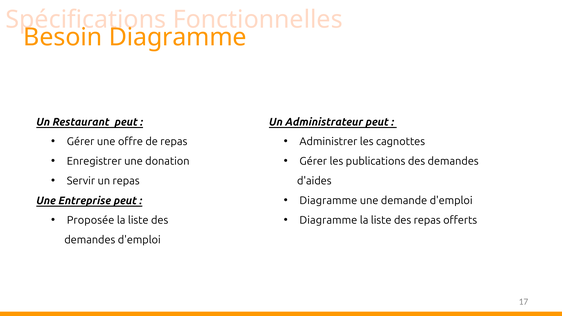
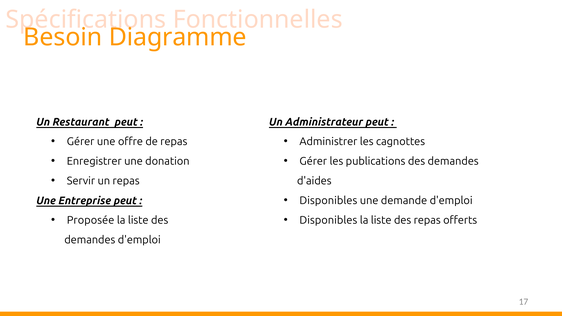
Diagramme at (328, 201): Diagramme -> Disponibles
Diagramme at (328, 220): Diagramme -> Disponibles
